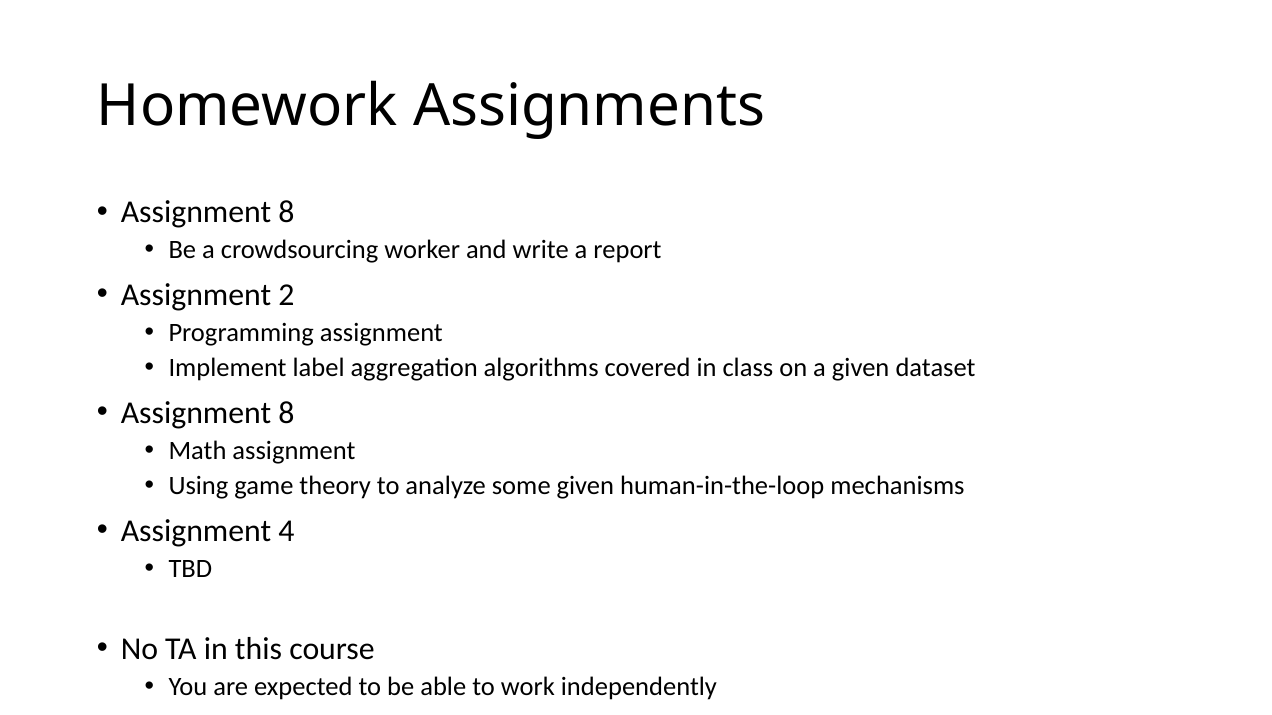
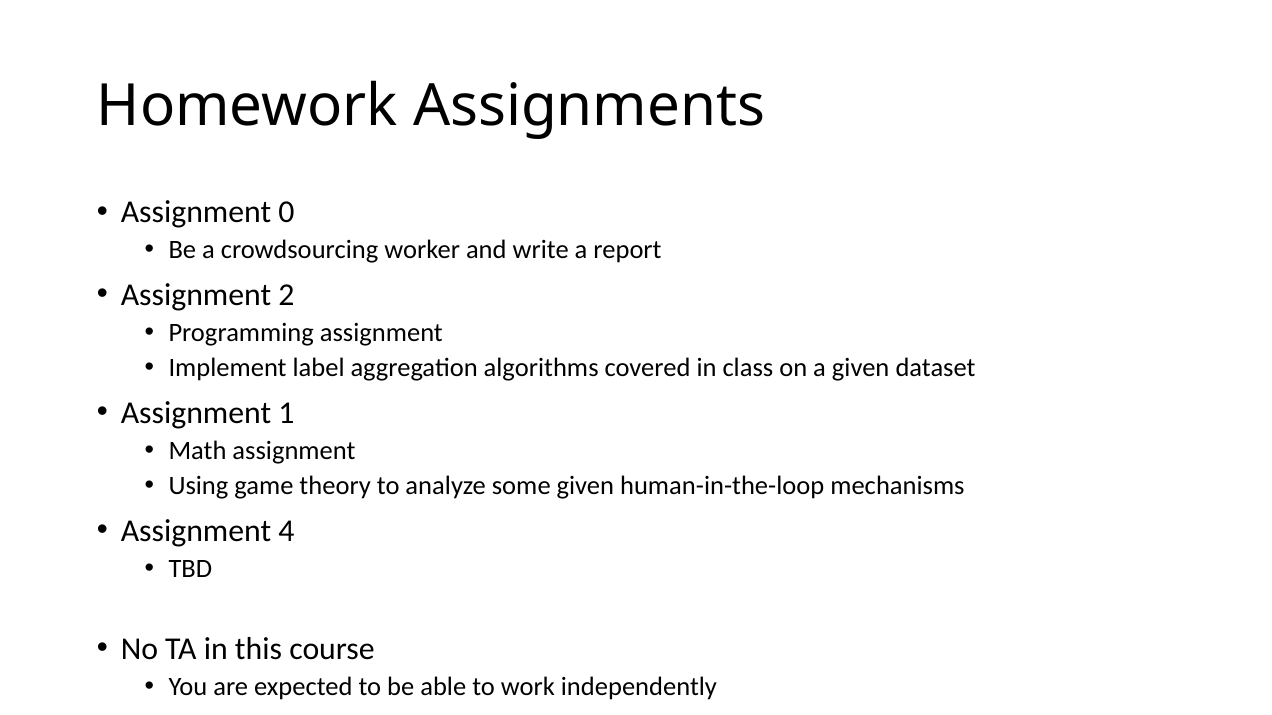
8 at (286, 212): 8 -> 0
8 at (286, 413): 8 -> 1
